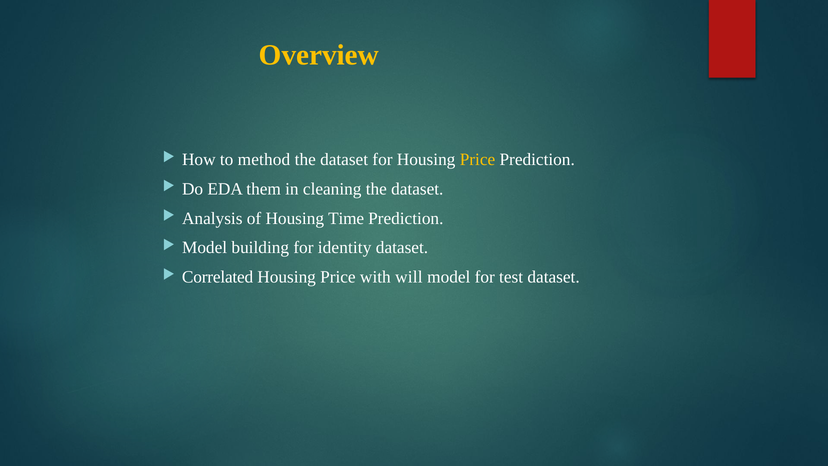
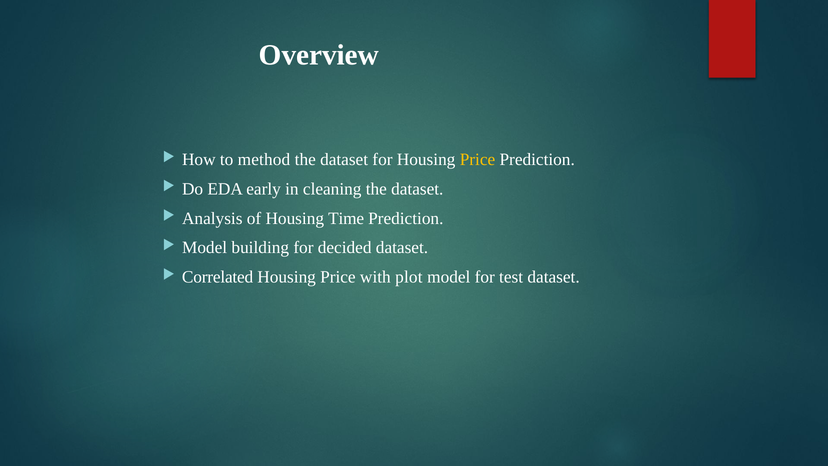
Overview colour: yellow -> white
them: them -> early
identity: identity -> decided
will: will -> plot
